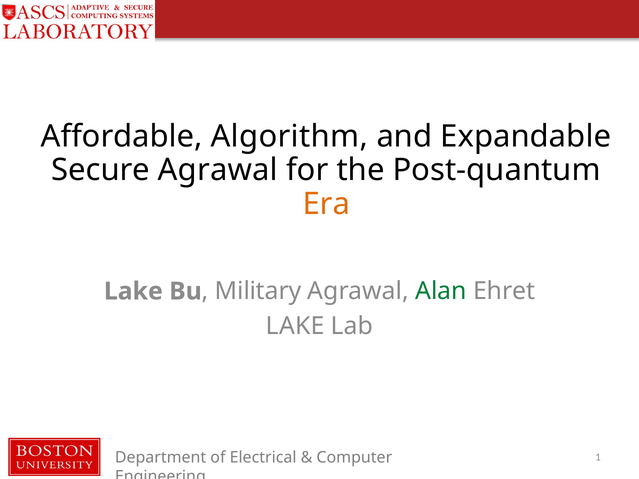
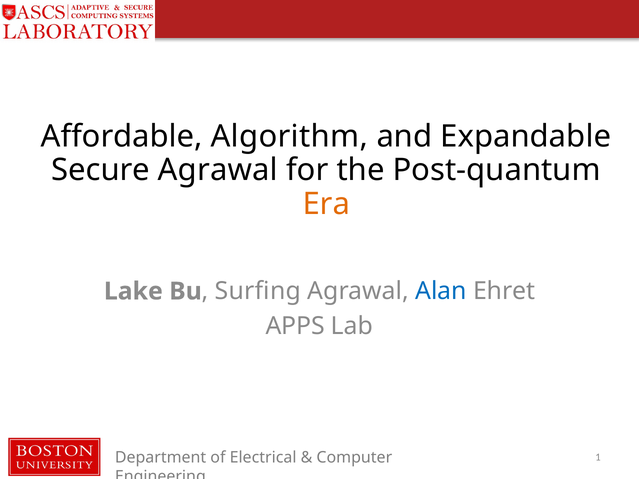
Military: Military -> Surfing
Alan colour: green -> blue
LAKE at (295, 326): LAKE -> APPS
